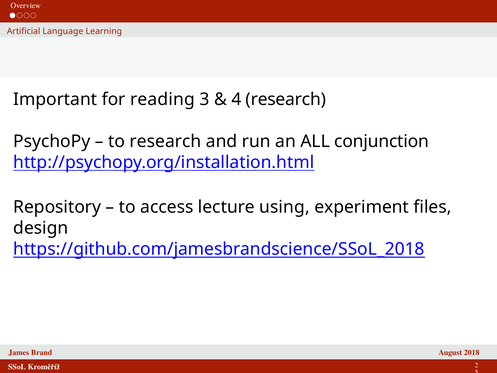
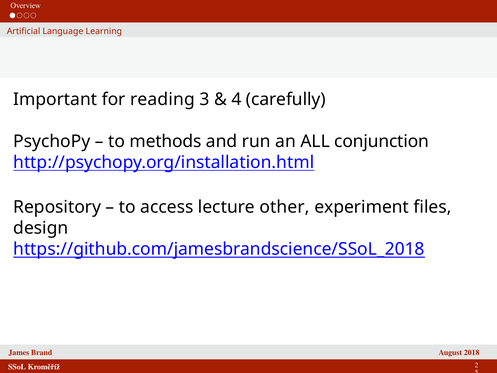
4 research: research -> carefully
to research: research -> methods
using: using -> other
